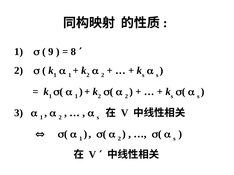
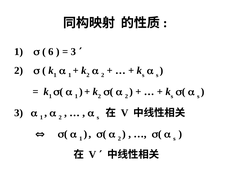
9: 9 -> 6
8 at (73, 52): 8 -> 3
